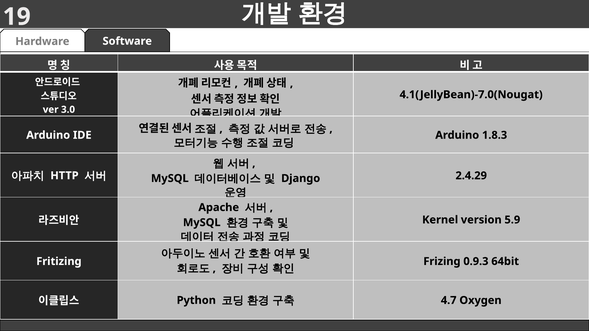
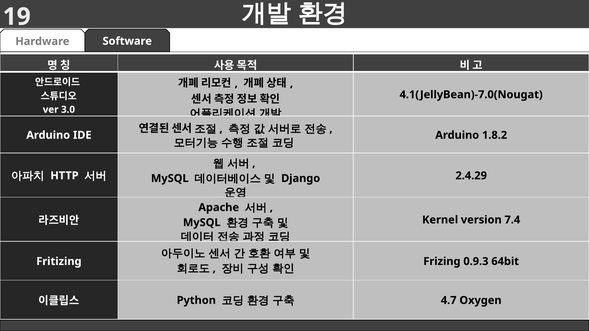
1.8.3: 1.8.3 -> 1.8.2
5.9: 5.9 -> 7.4
